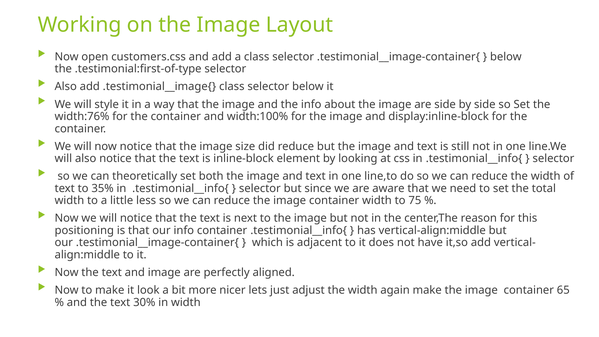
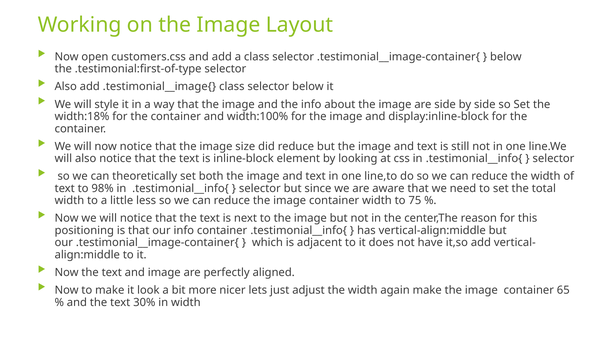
width:76%: width:76% -> width:18%
35%: 35% -> 98%
